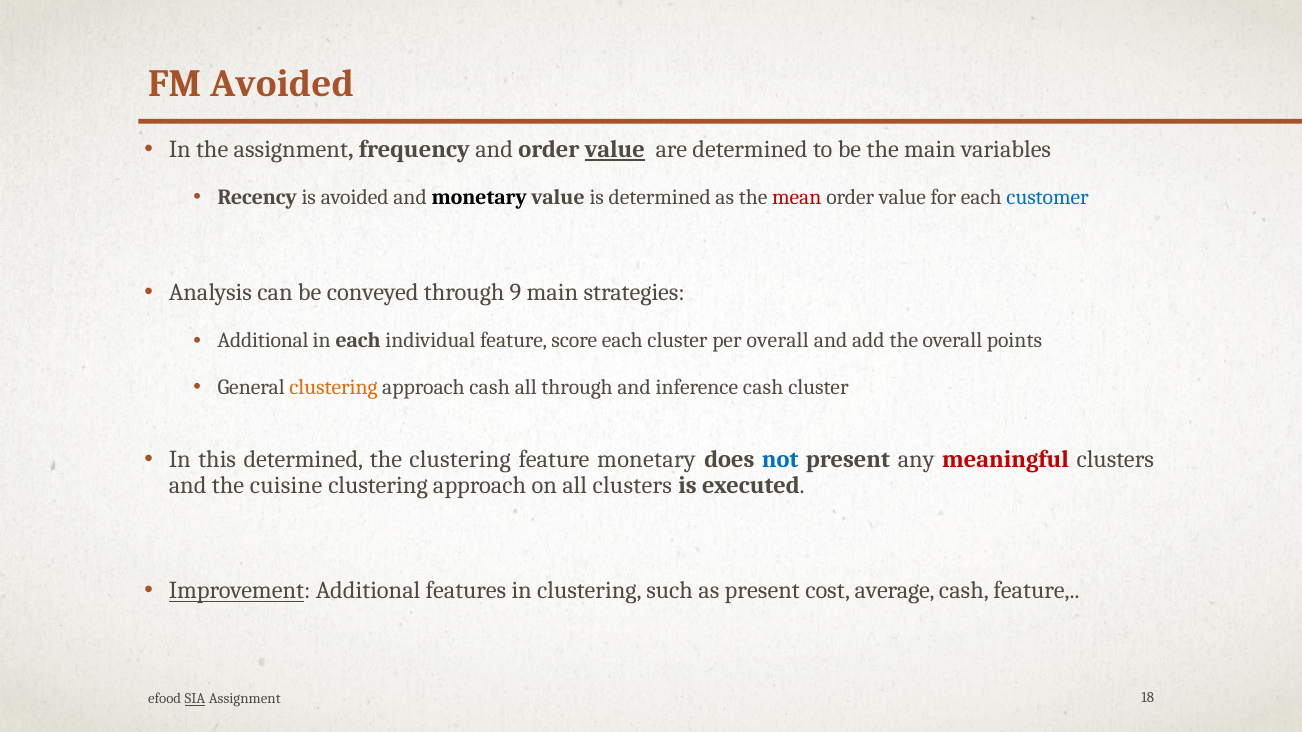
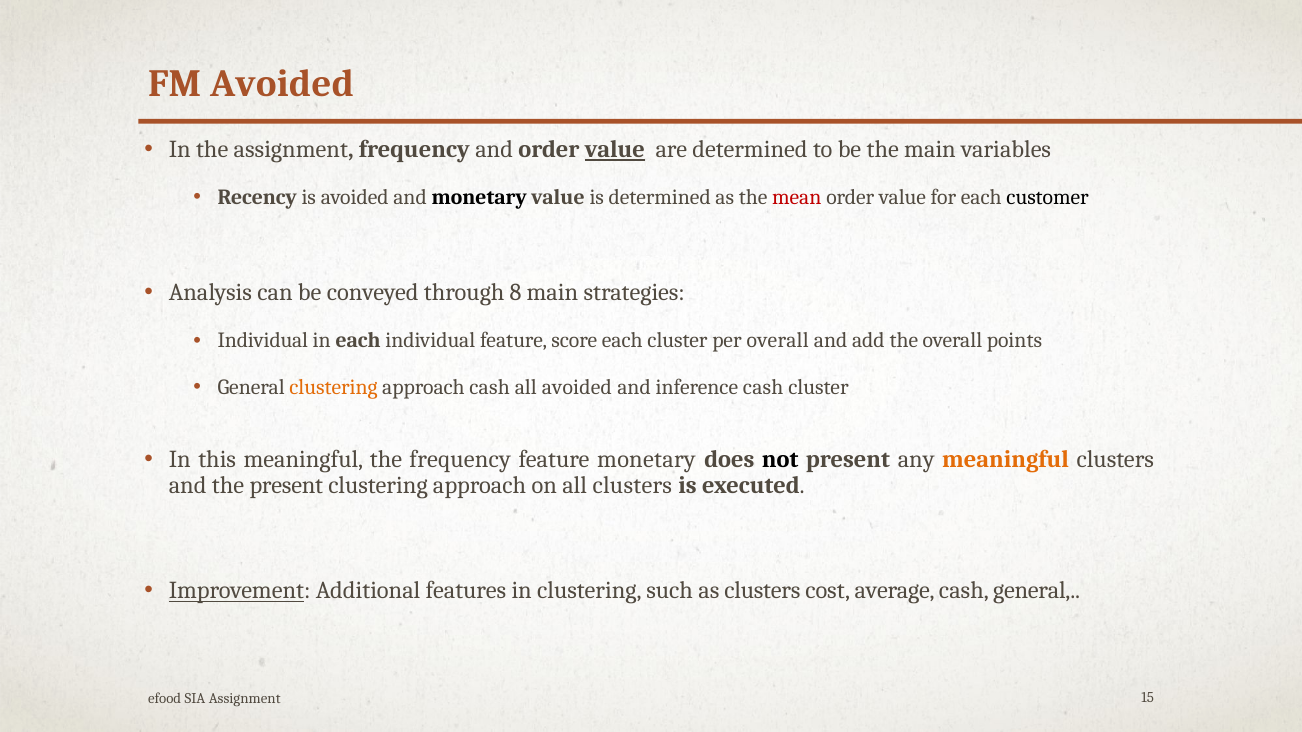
customer colour: blue -> black
9: 9 -> 8
Additional at (263, 341): Additional -> Individual
all through: through -> avoided
this determined: determined -> meaningful
the clustering: clustering -> frequency
not colour: blue -> black
meaningful at (1006, 459) colour: red -> orange
the cuisine: cuisine -> present
as present: present -> clusters
cash feature: feature -> general
SIA underline: present -> none
18: 18 -> 15
